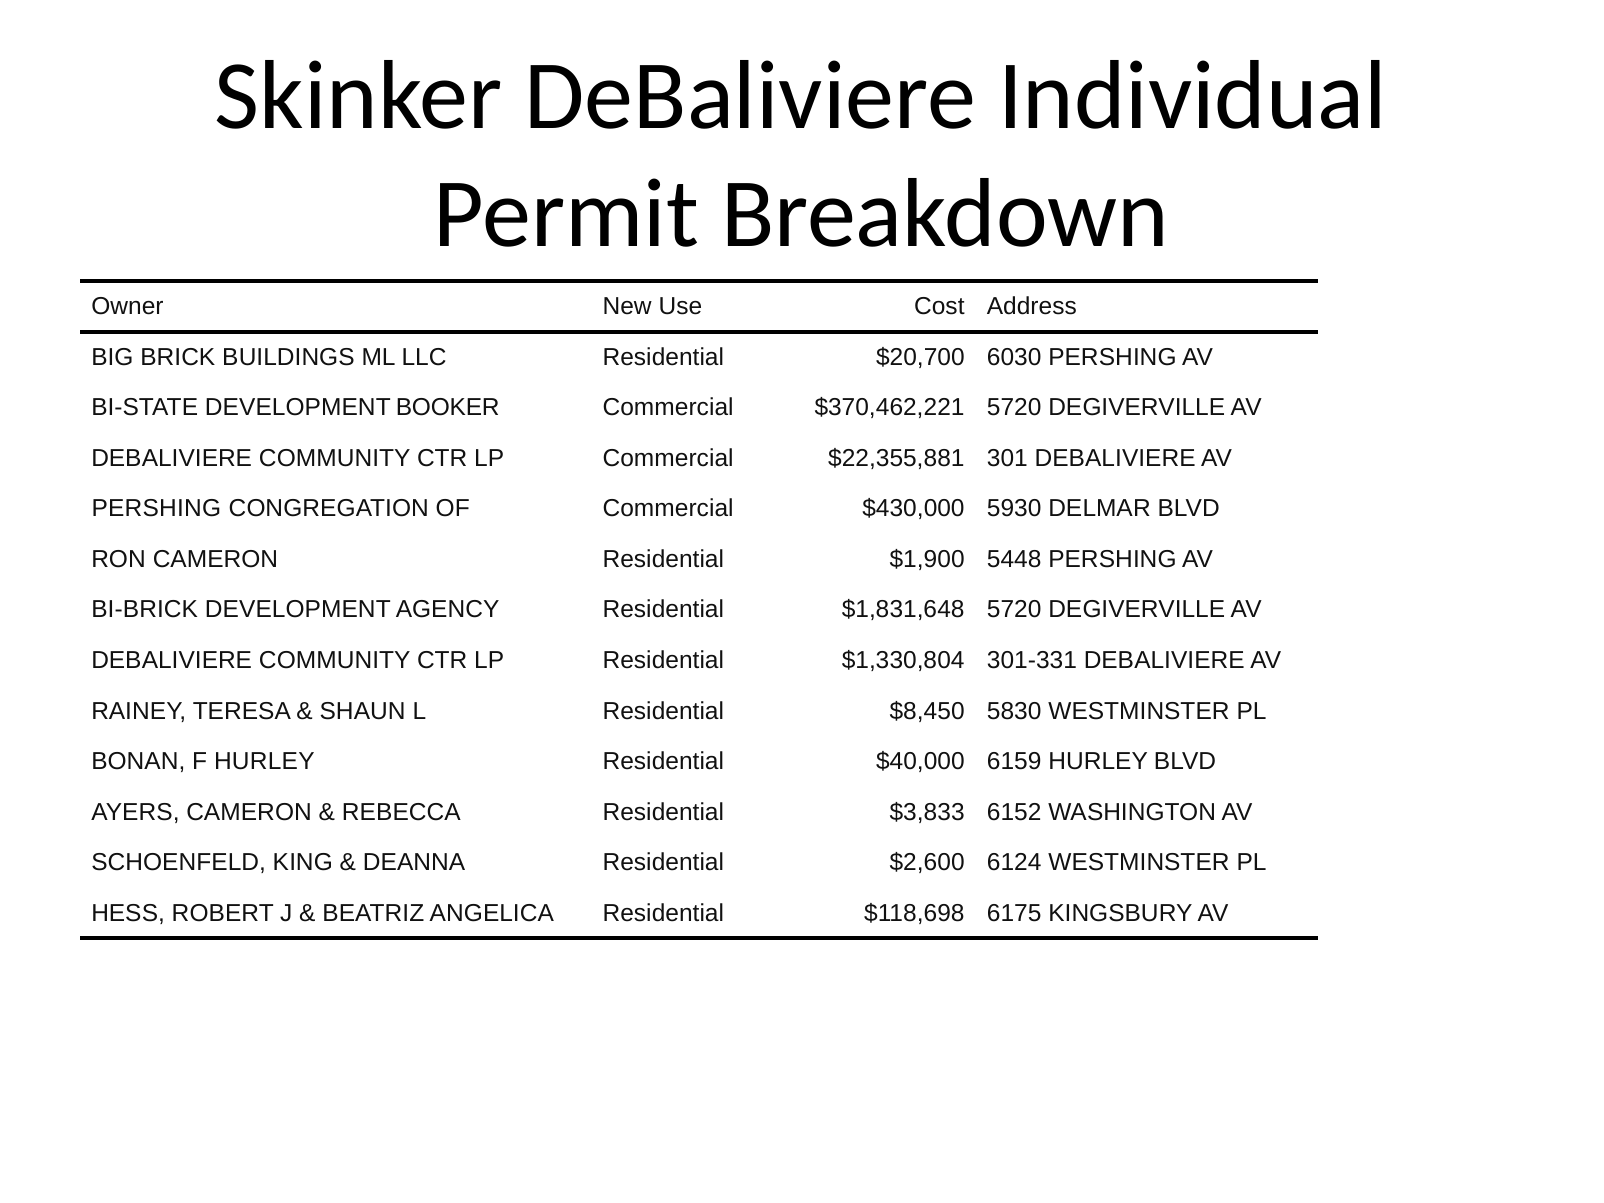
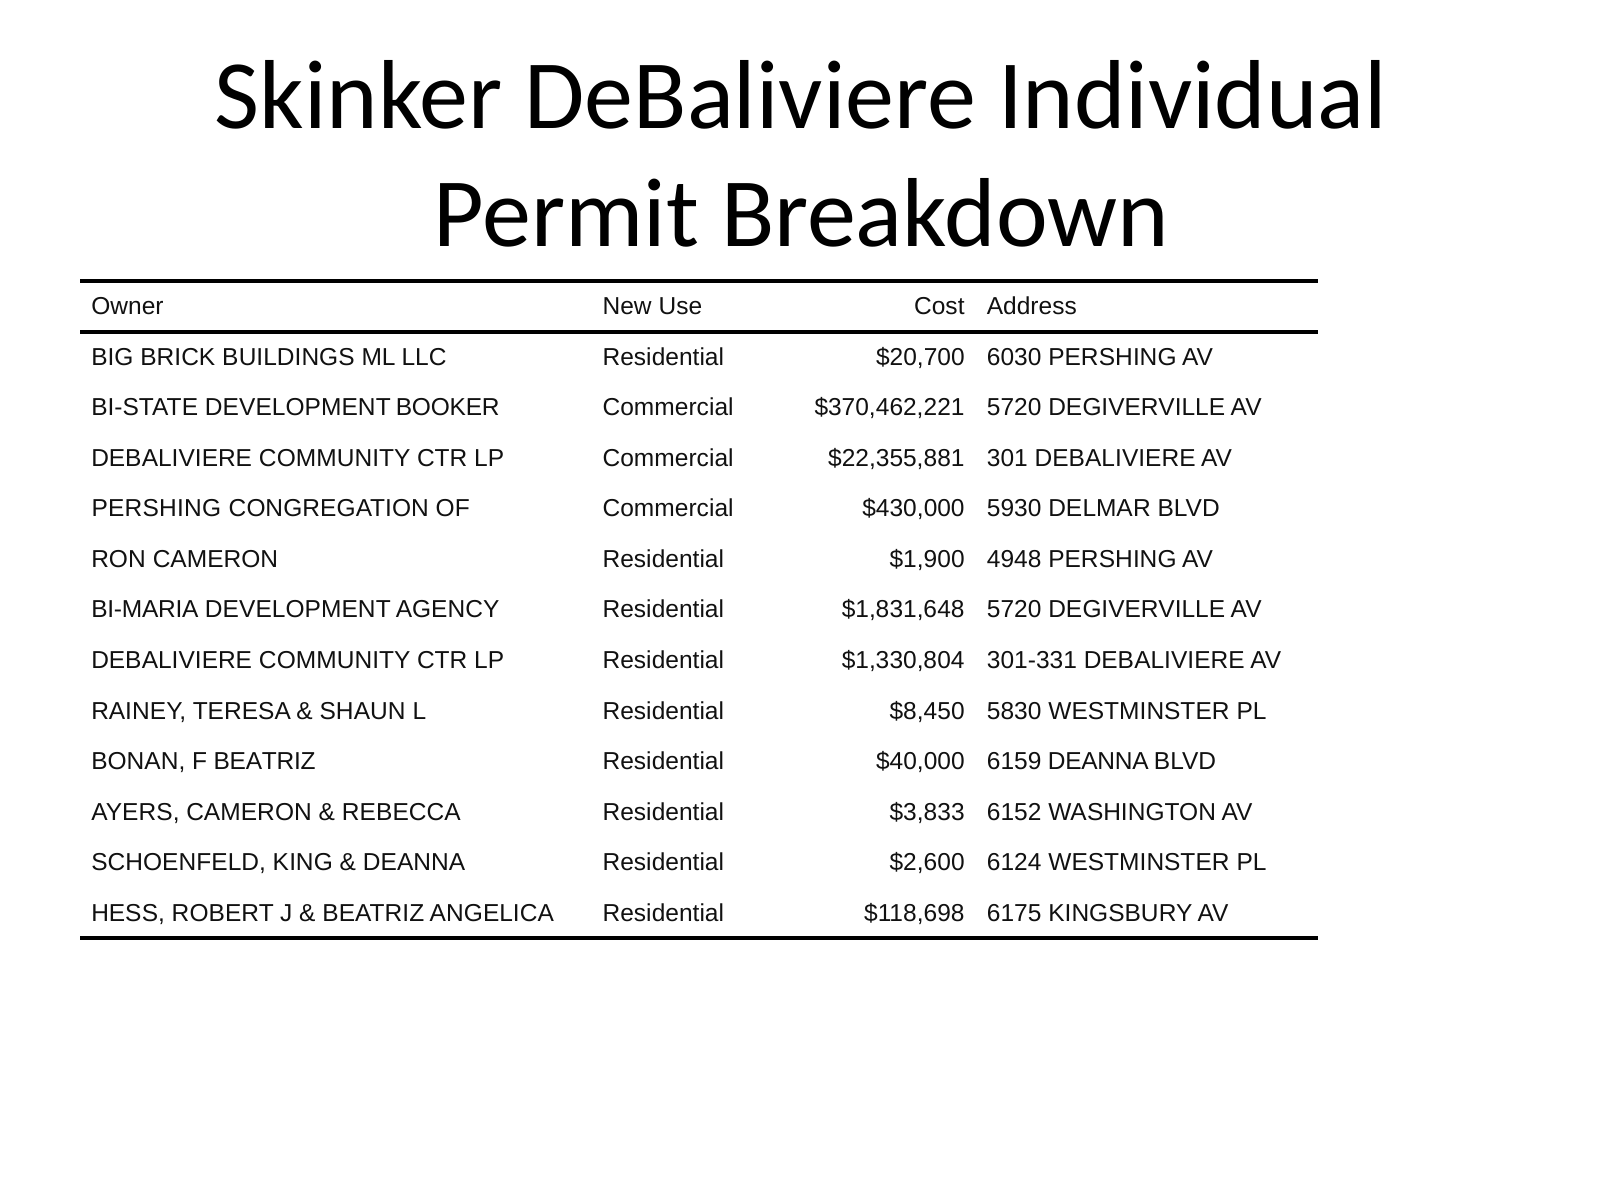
5448: 5448 -> 4948
BI-BRICK: BI-BRICK -> BI-MARIA
F HURLEY: HURLEY -> BEATRIZ
6159 HURLEY: HURLEY -> DEANNA
